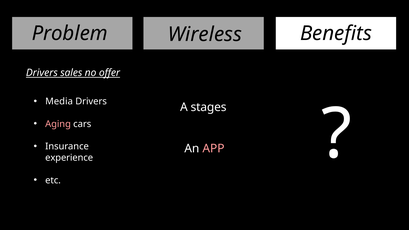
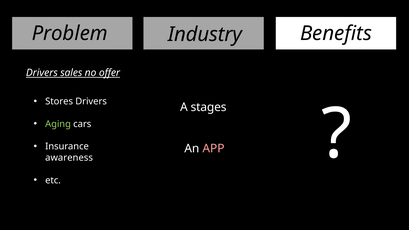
Wireless: Wireless -> Industry
Media: Media -> Stores
Aging colour: pink -> light green
experience: experience -> awareness
